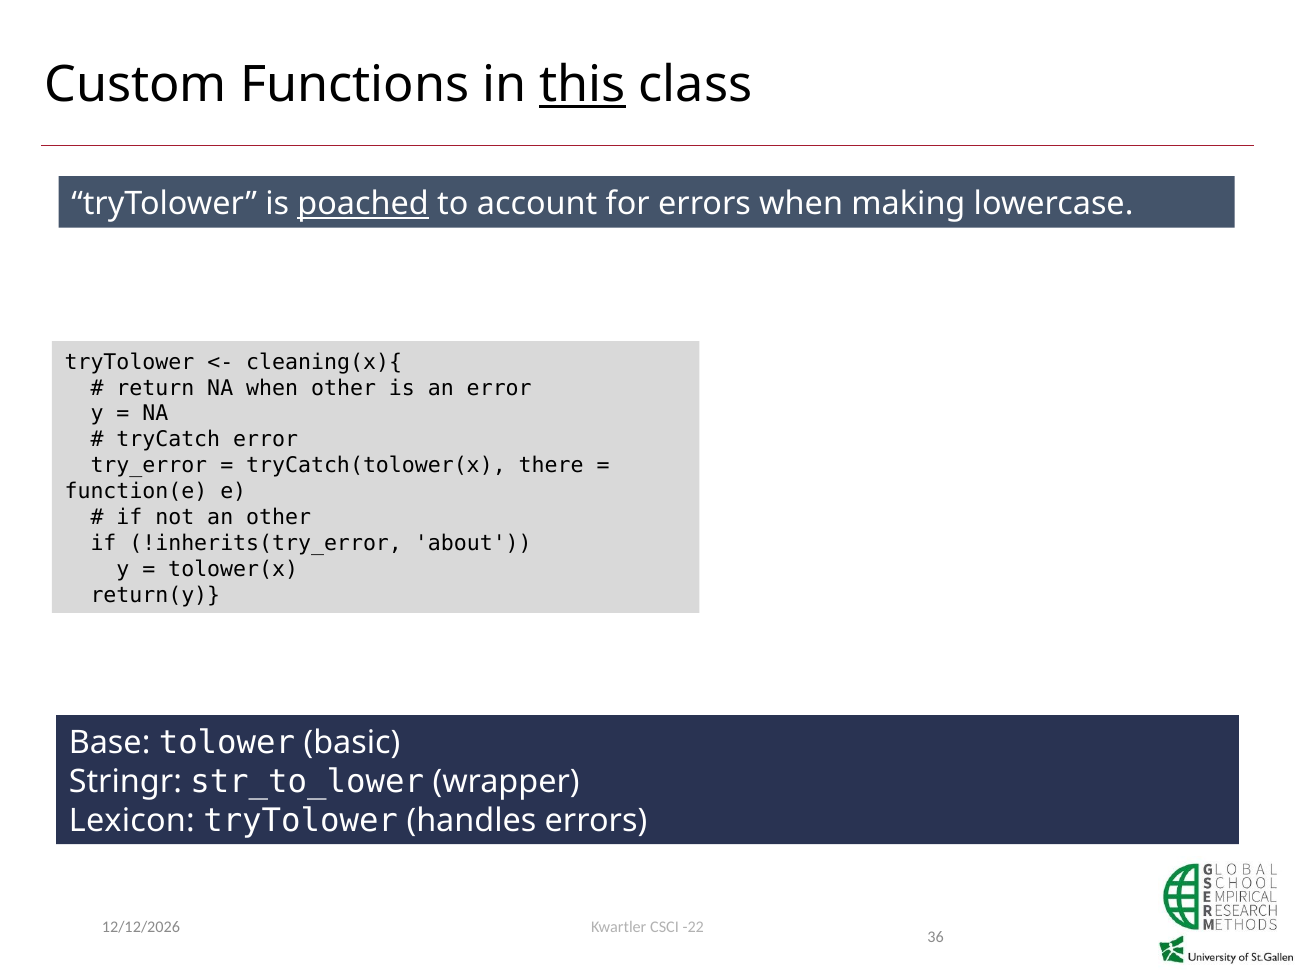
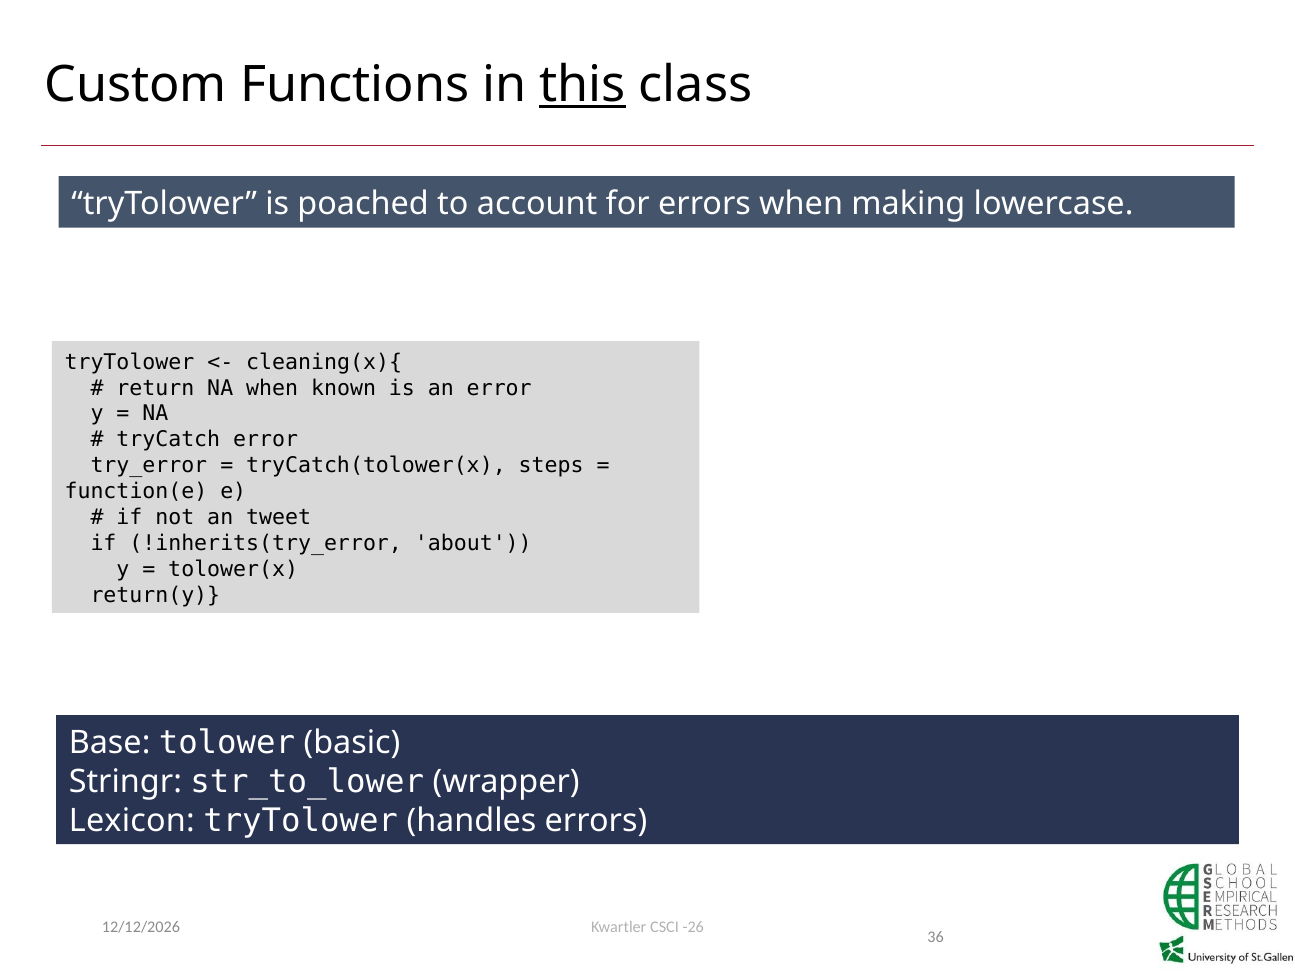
poached underline: present -> none
when other: other -> known
there: there -> steps
an other: other -> tweet
-22: -22 -> -26
